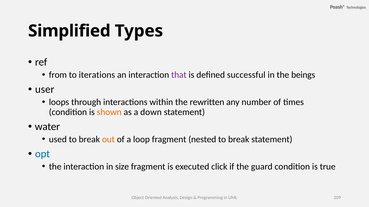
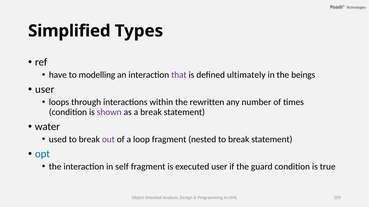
from: from -> have
iterations: iterations -> modelling
successful: successful -> ultimately
shown colour: orange -> purple
a down: down -> break
out colour: orange -> purple
size: size -> self
executed click: click -> user
